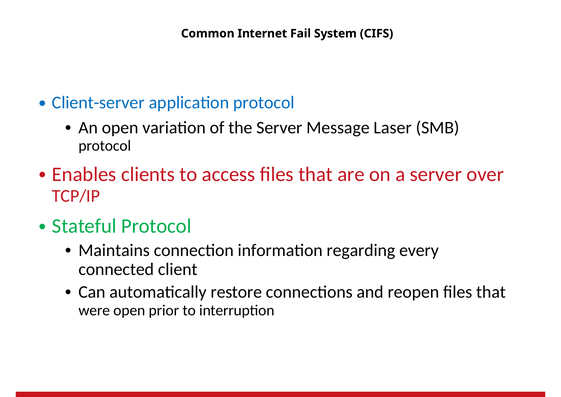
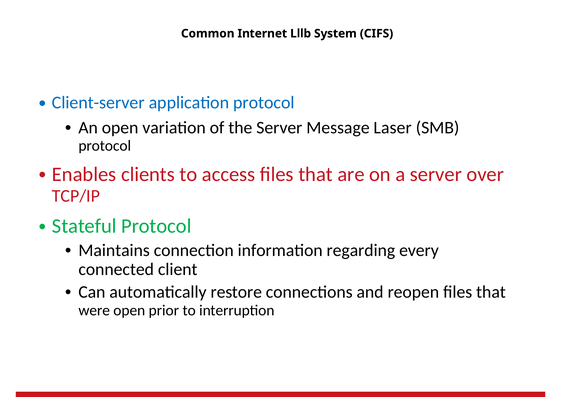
Fail: Fail -> Lllb
